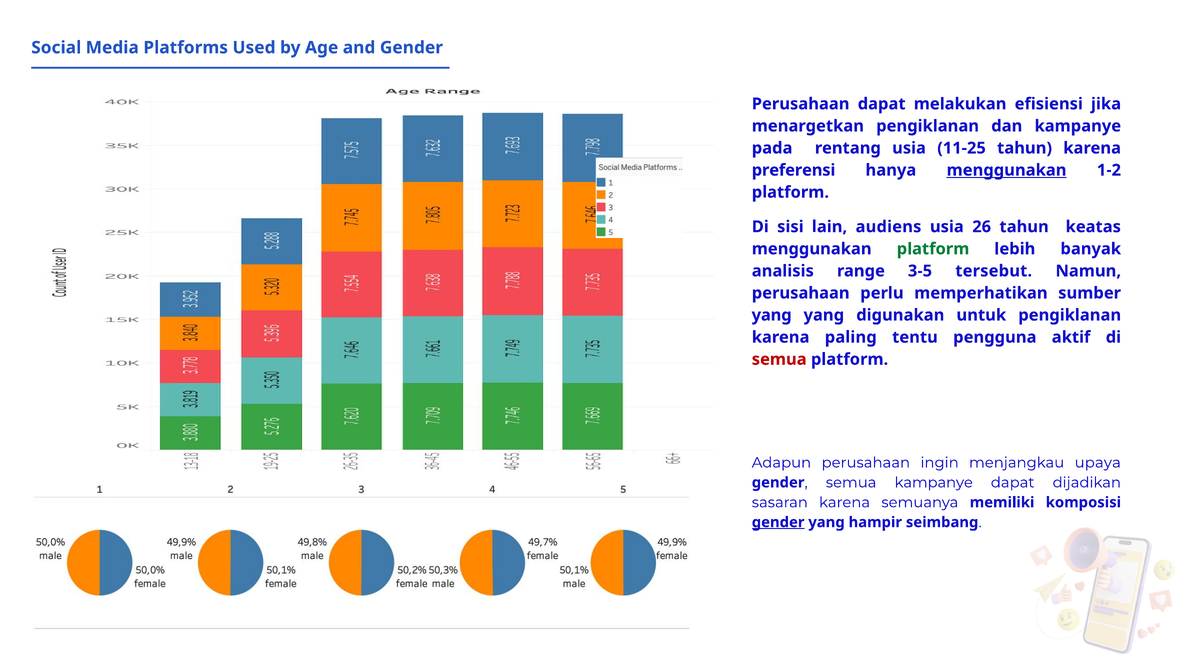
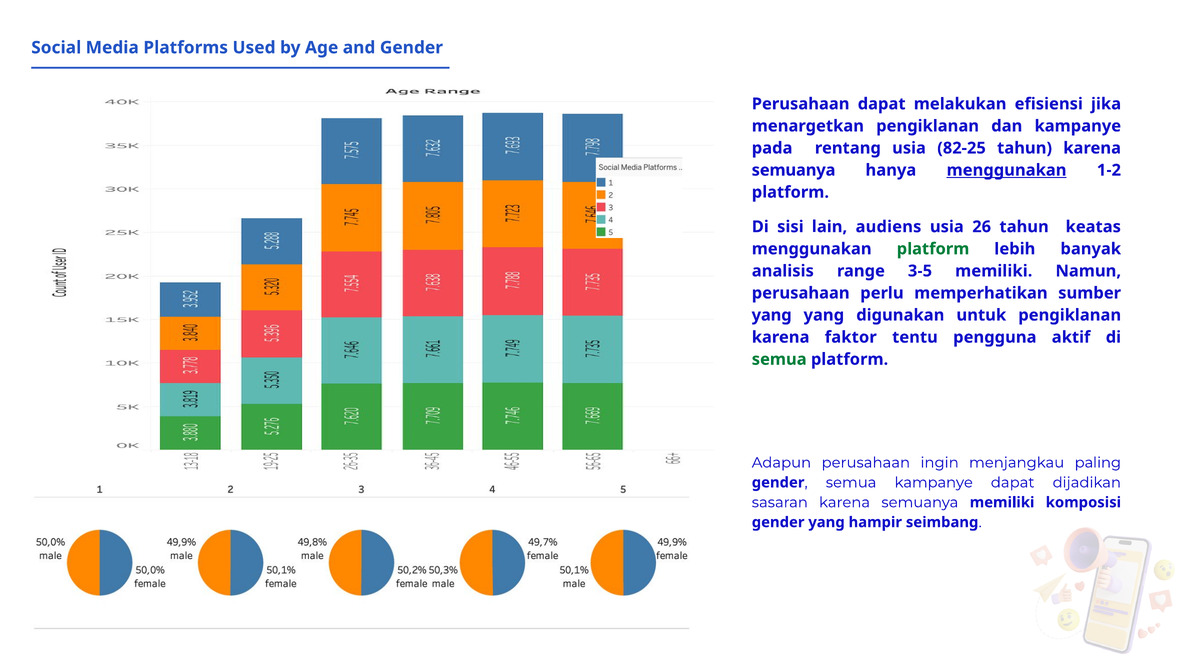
11-25: 11-25 -> 82-25
preferensi at (794, 170): preferensi -> semuanya
3-5 tersebut: tersebut -> memiliki
paling: paling -> faktor
semua at (779, 359) colour: red -> green
upaya: upaya -> paling
gender at (778, 522) underline: present -> none
